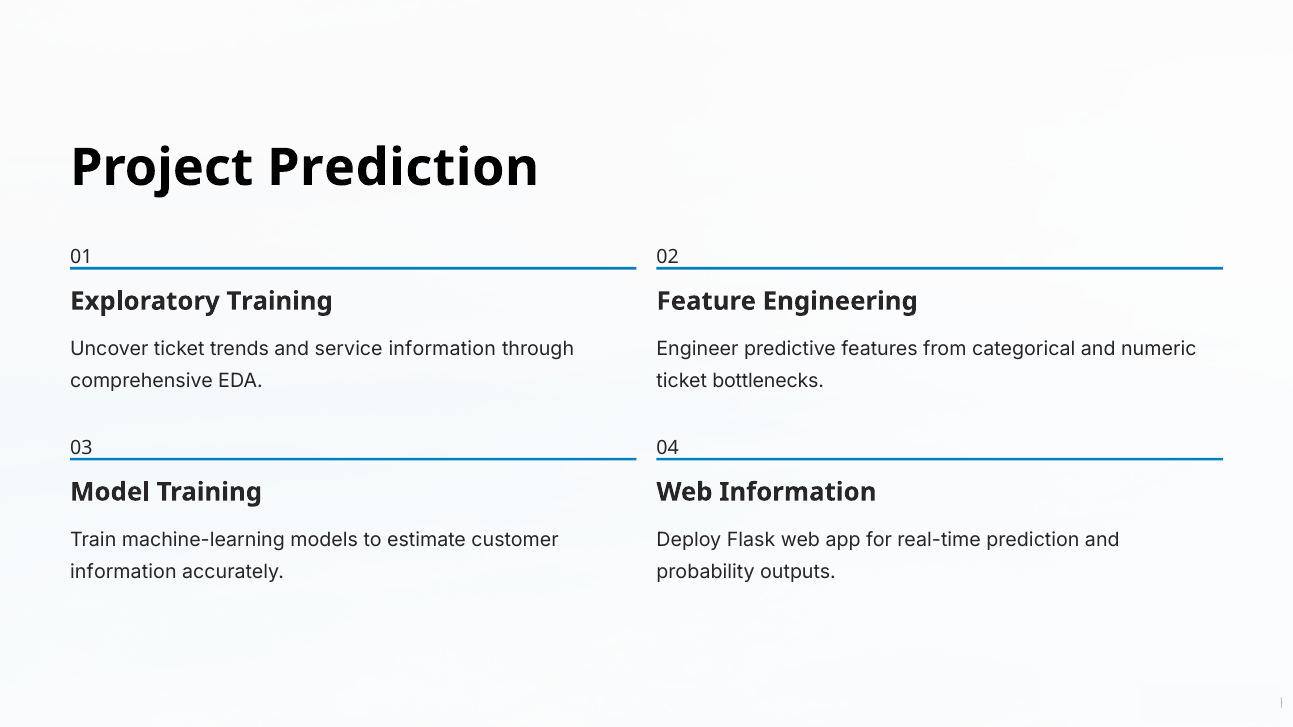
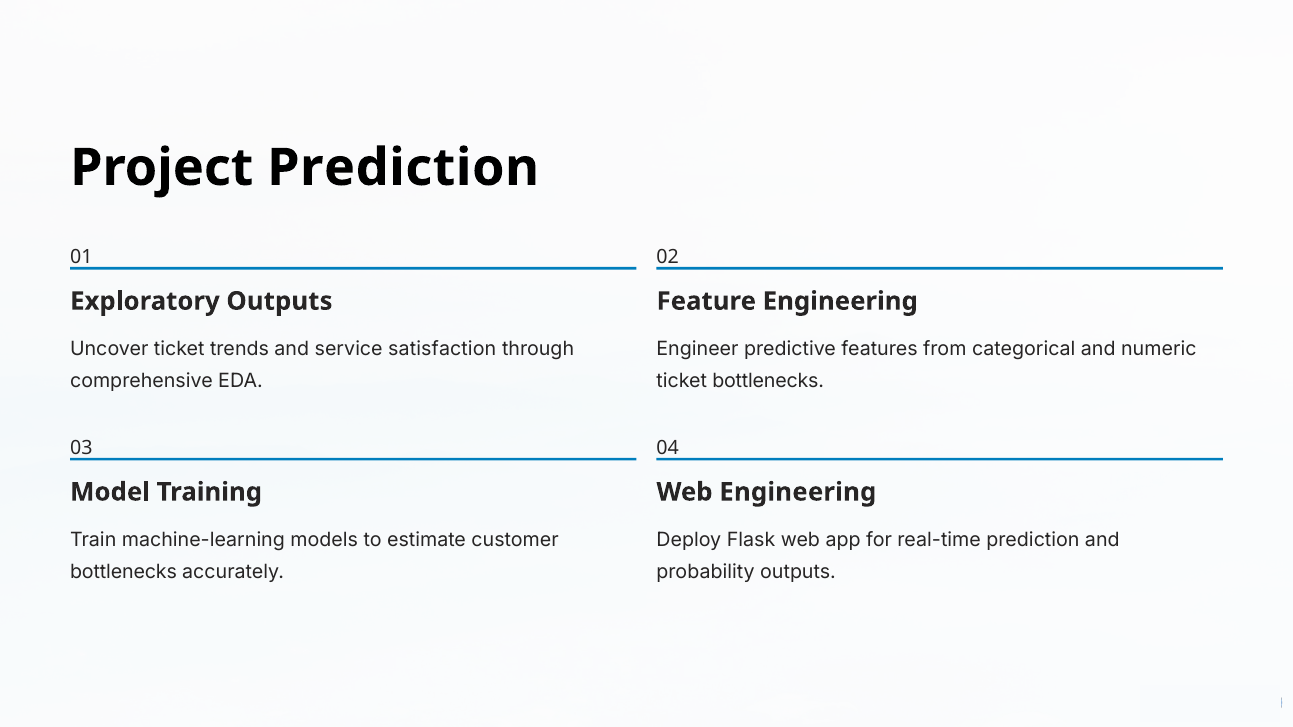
Exploratory Training: Training -> Outputs
service information: information -> satisfaction
Web Information: Information -> Engineering
information at (123, 572): information -> bottlenecks
